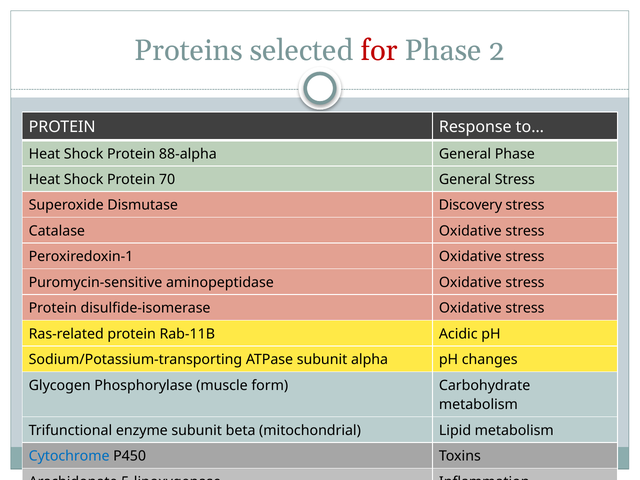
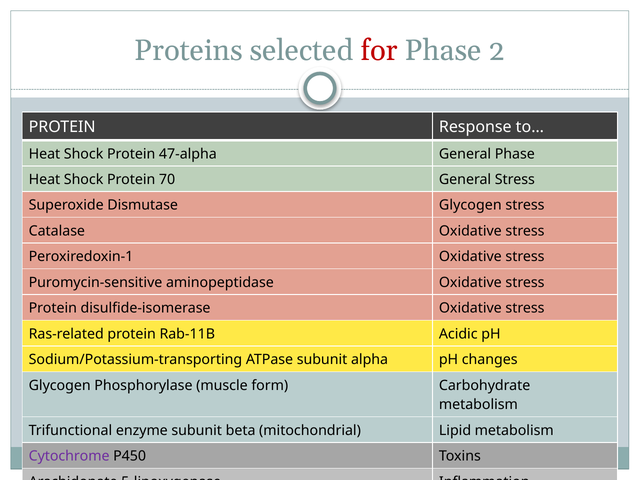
88-alpha: 88-alpha -> 47-alpha
Dismutase Discovery: Discovery -> Glycogen
Cytochrome colour: blue -> purple
